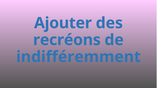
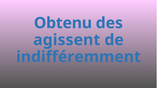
Ajouter: Ajouter -> Obtenu
recréons: recréons -> agissent
